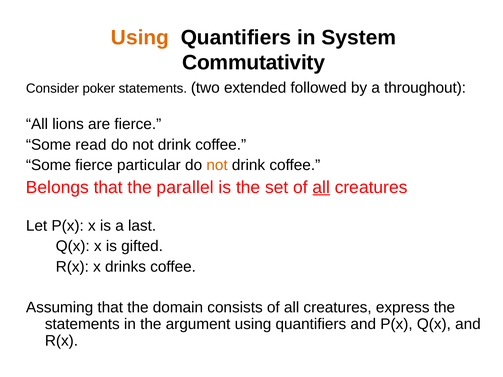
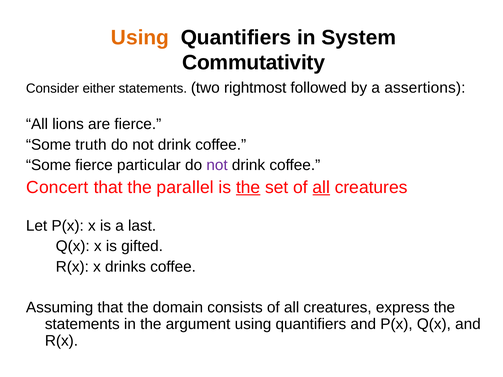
poker: poker -> either
extended: extended -> rightmost
throughout: throughout -> assertions
read: read -> truth
not at (217, 165) colour: orange -> purple
Belongs: Belongs -> Concert
the at (248, 188) underline: none -> present
